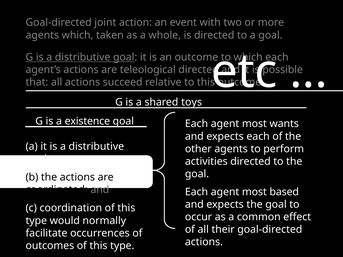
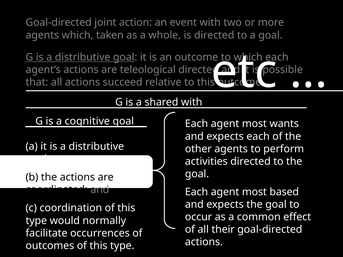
shared toys: toys -> with
existence: existence -> cognitive
